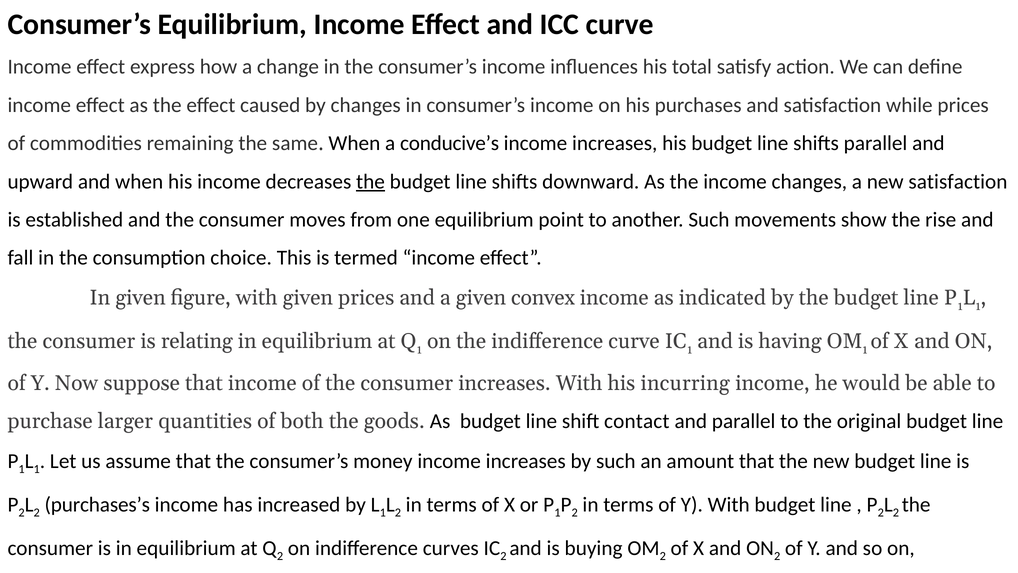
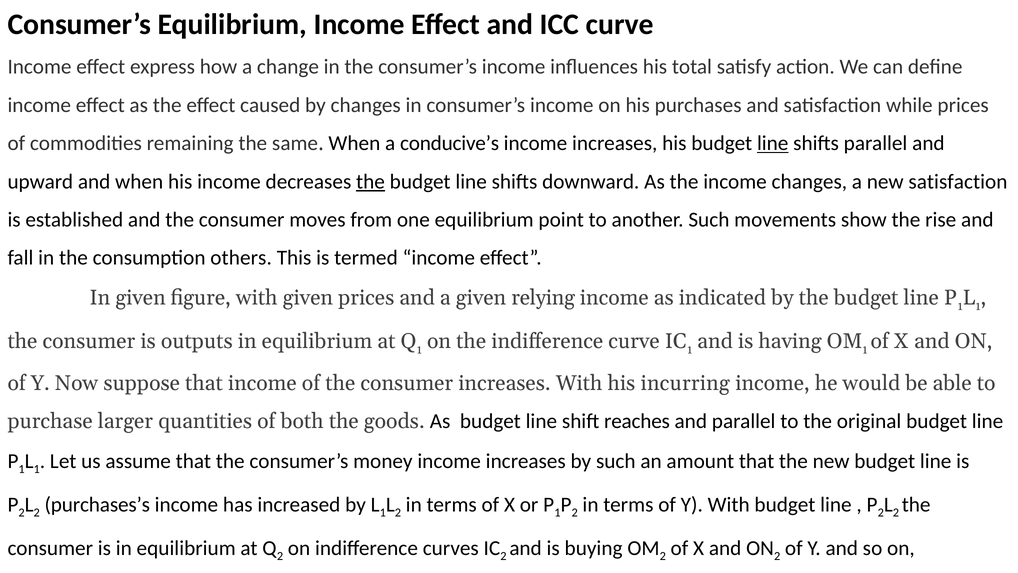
line at (773, 143) underline: none -> present
choice: choice -> others
convex: convex -> relying
relating: relating -> outputs
contact: contact -> reaches
